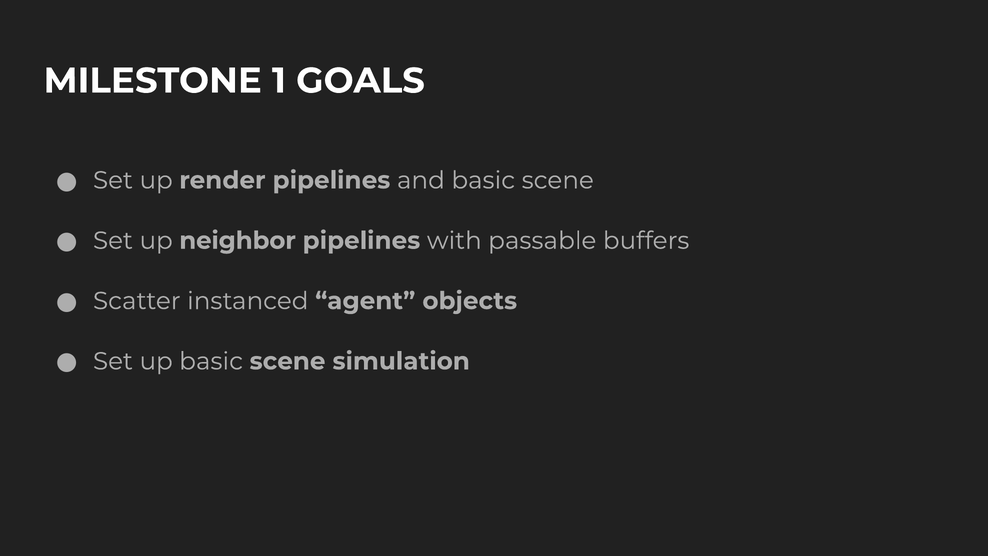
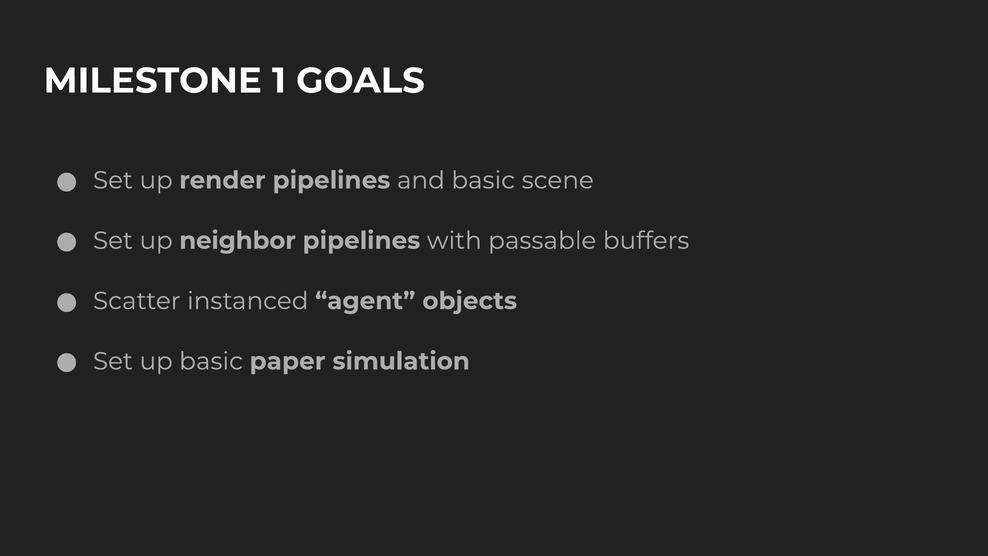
up basic scene: scene -> paper
